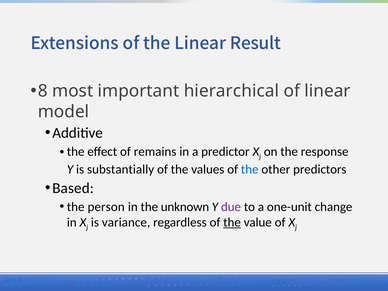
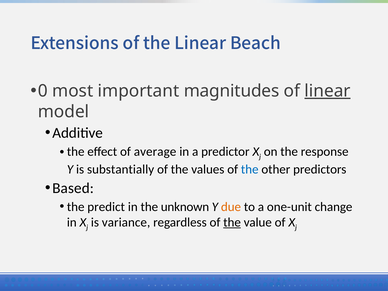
Result: Result -> Beach
8: 8 -> 0
hierarchical: hierarchical -> magnitudes
linear at (328, 91) underline: none -> present
remains: remains -> average
person: person -> predict
due colour: purple -> orange
